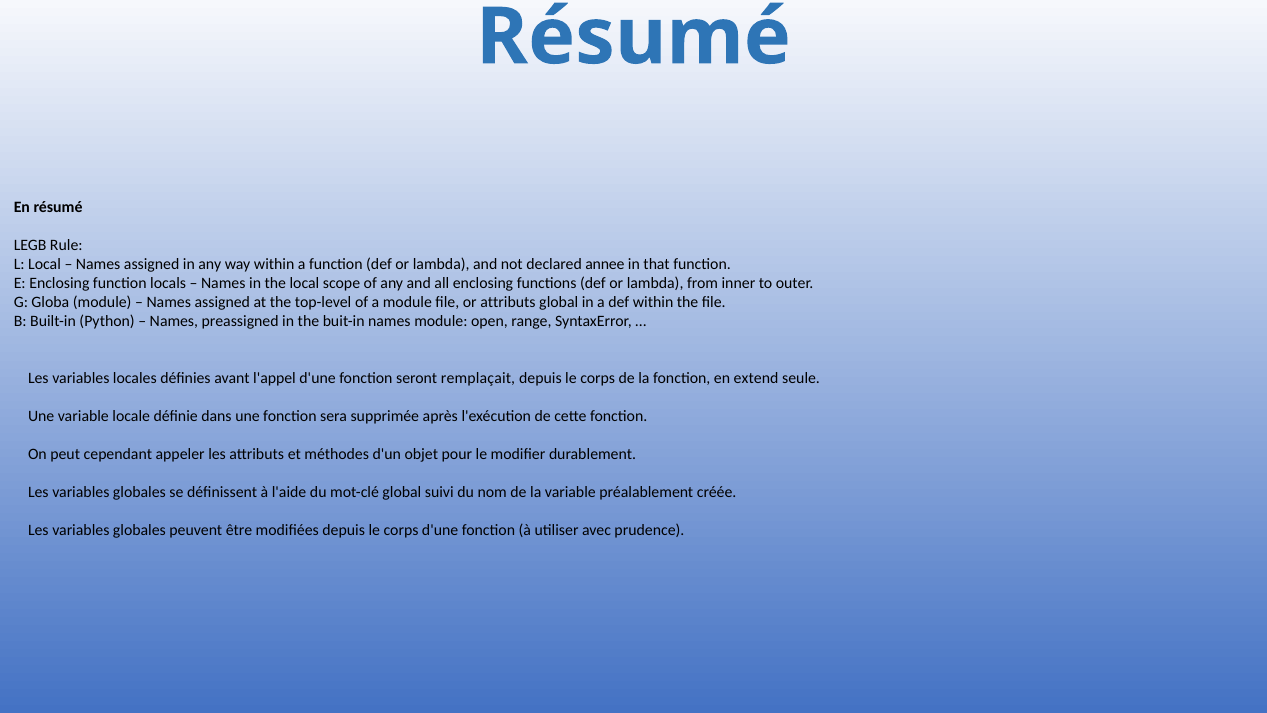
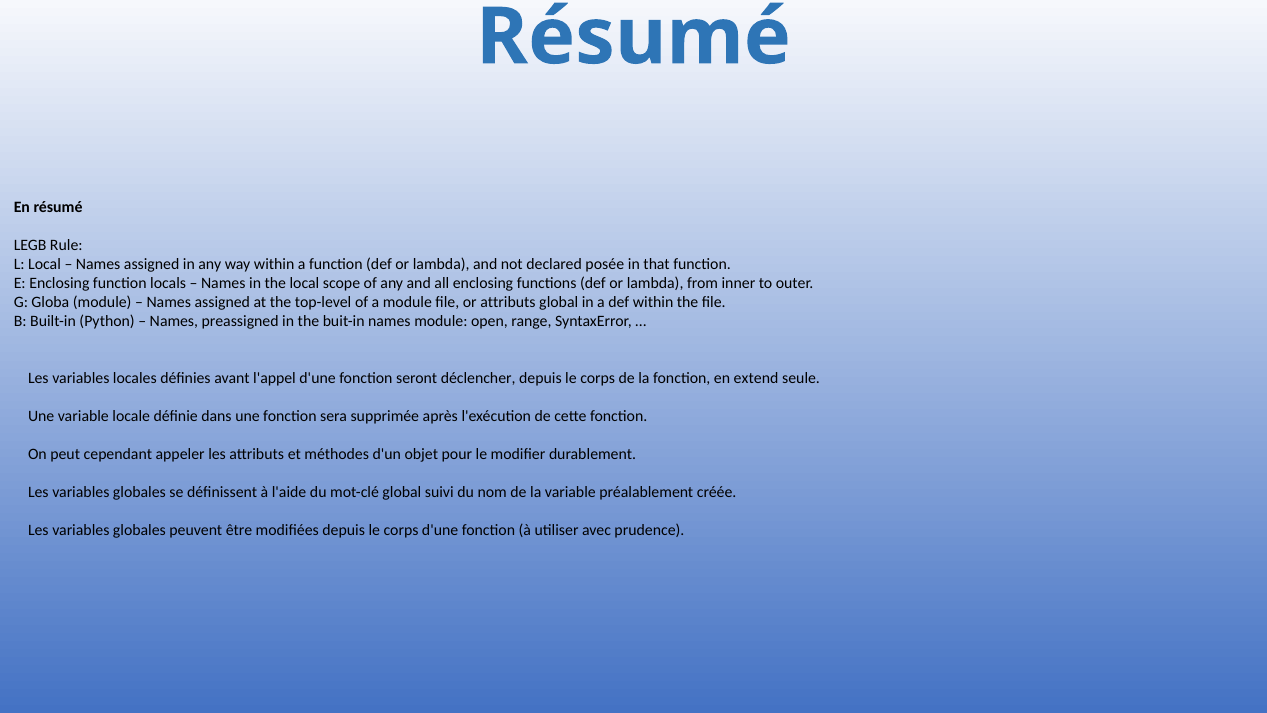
annee: annee -> posée
remplaçait: remplaçait -> déclencher
